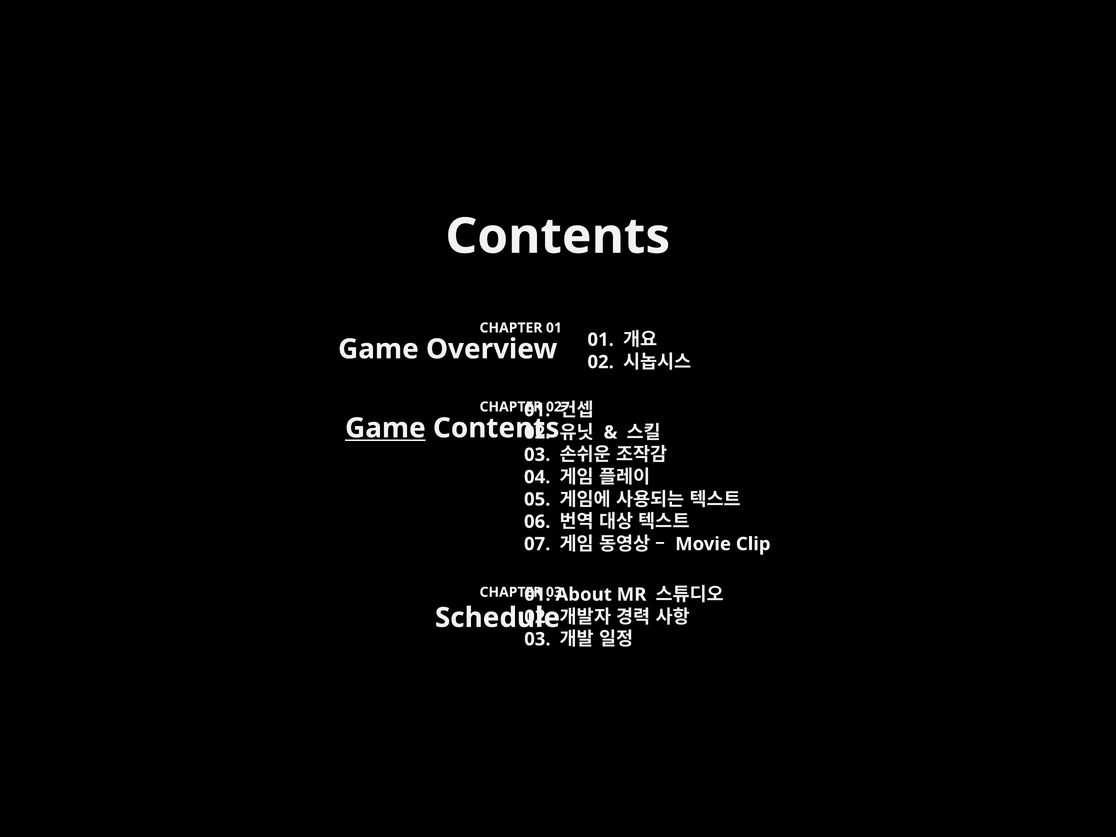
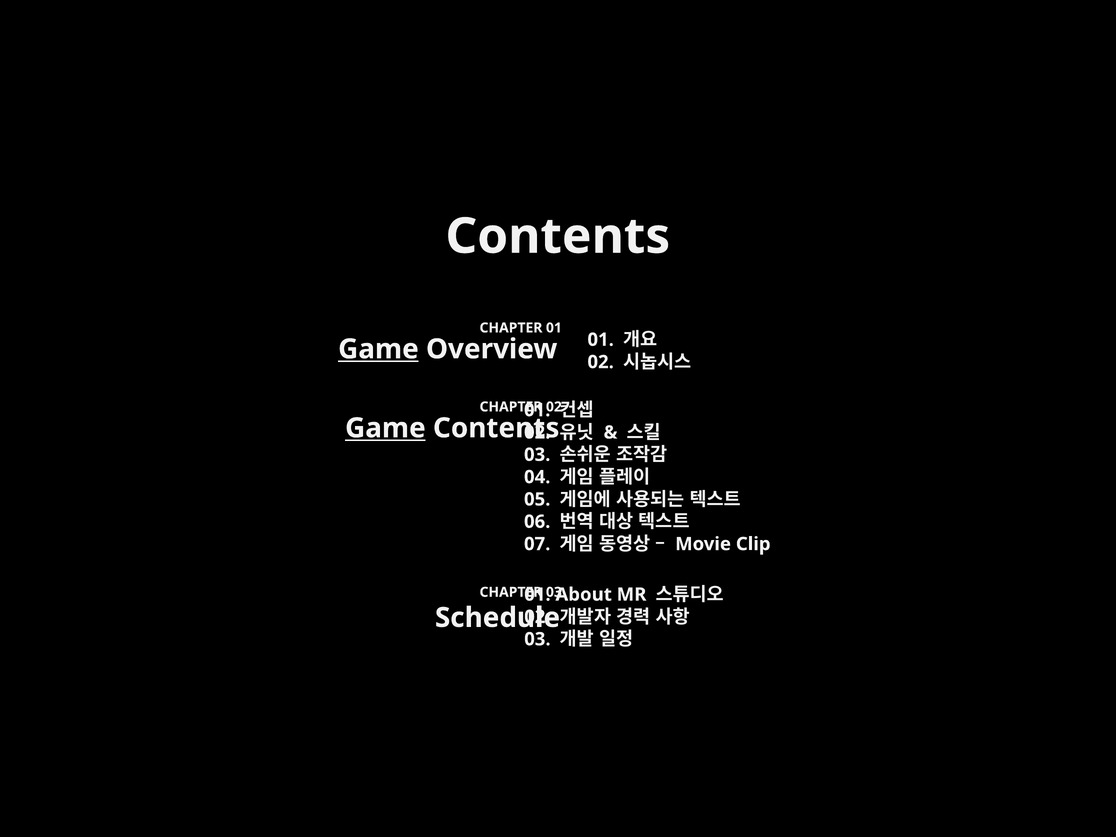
Game at (378, 349) underline: none -> present
